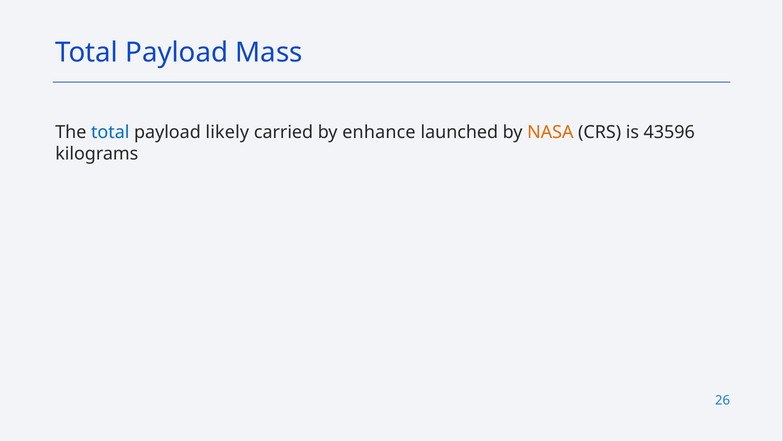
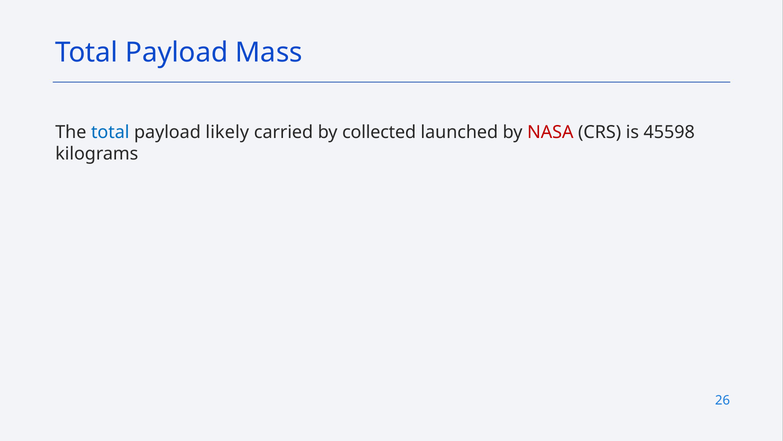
enhance: enhance -> collected
NASA colour: orange -> red
43596: 43596 -> 45598
